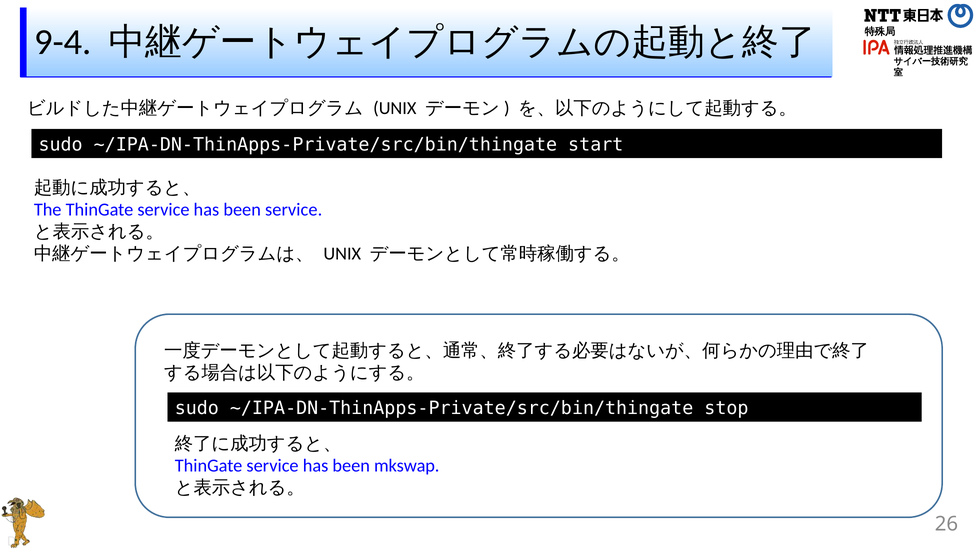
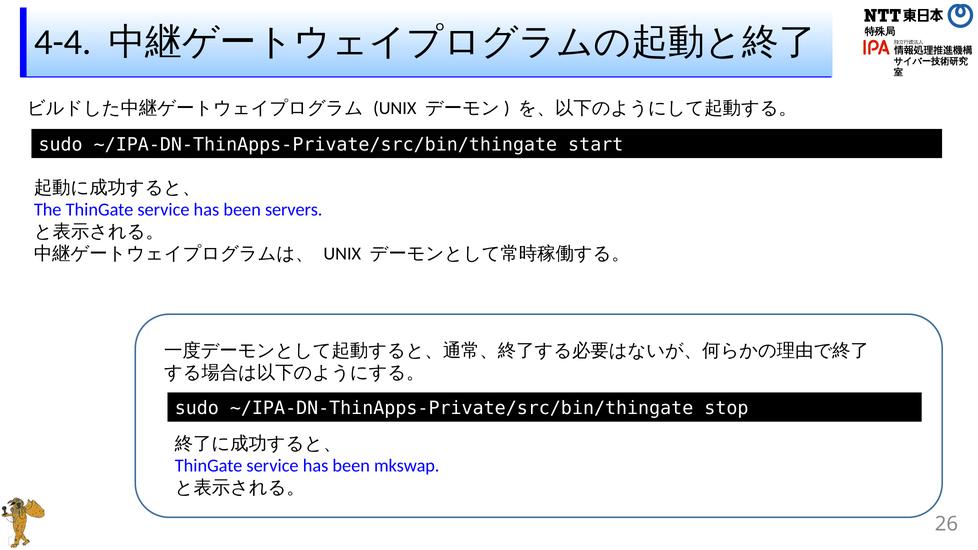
9-4: 9-4 -> 4-4
been service: service -> servers
